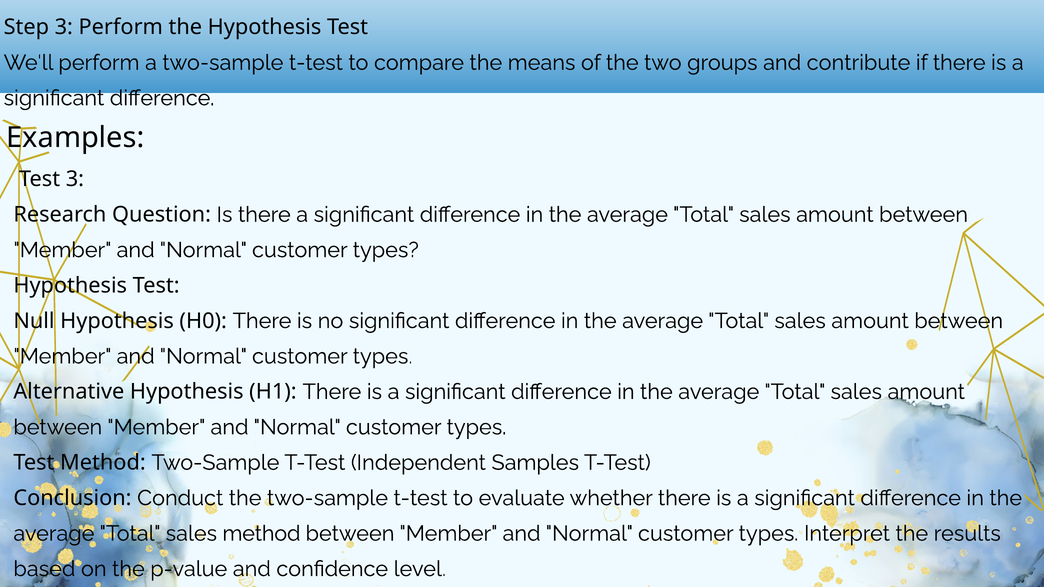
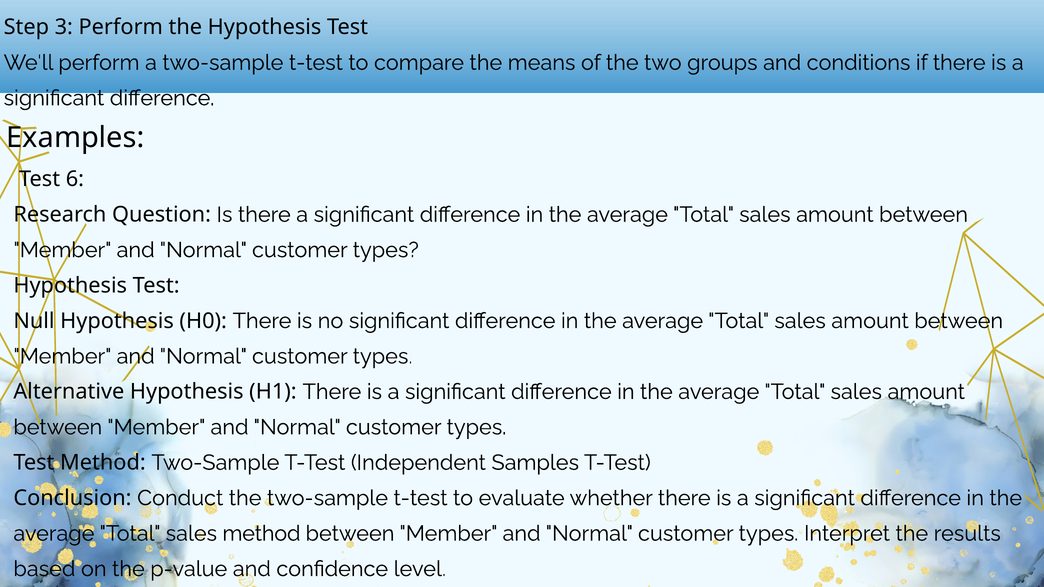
contribute: contribute -> conditions
Test 3: 3 -> 6
